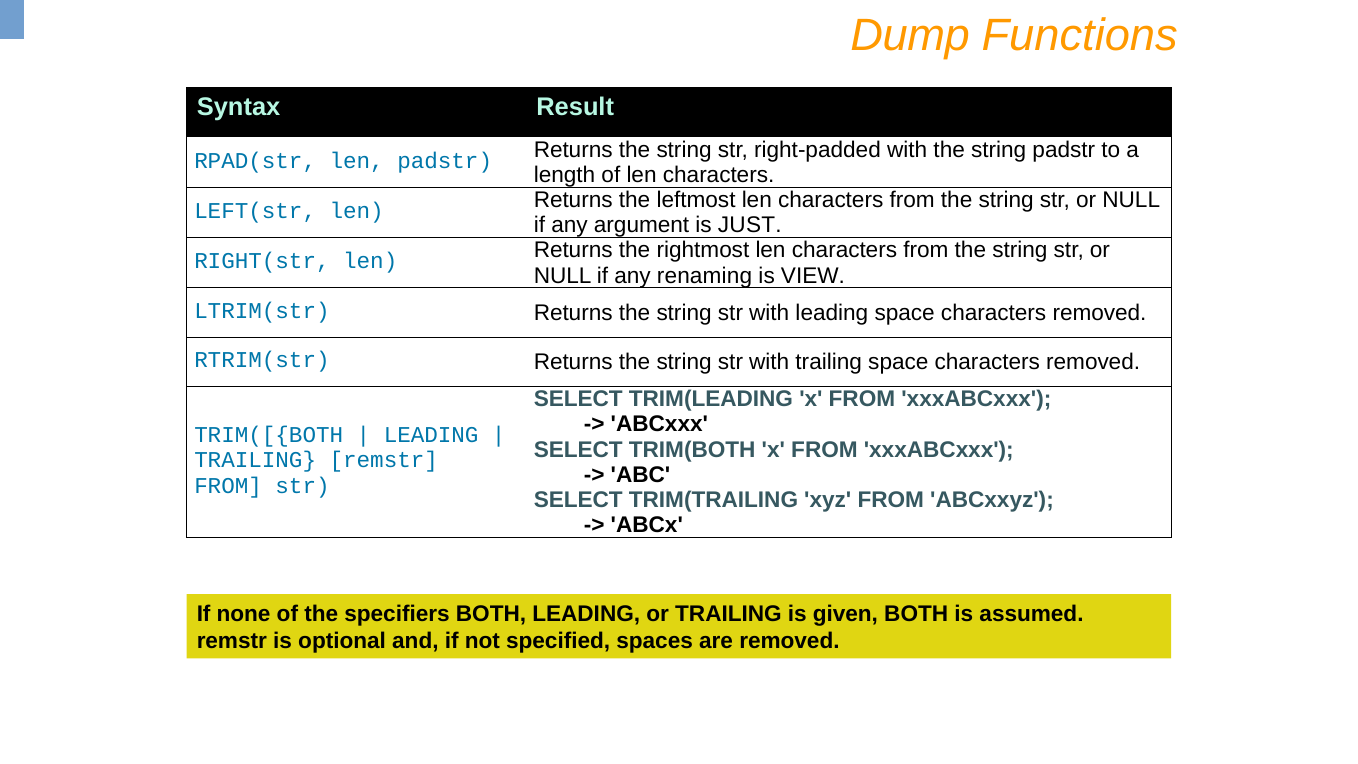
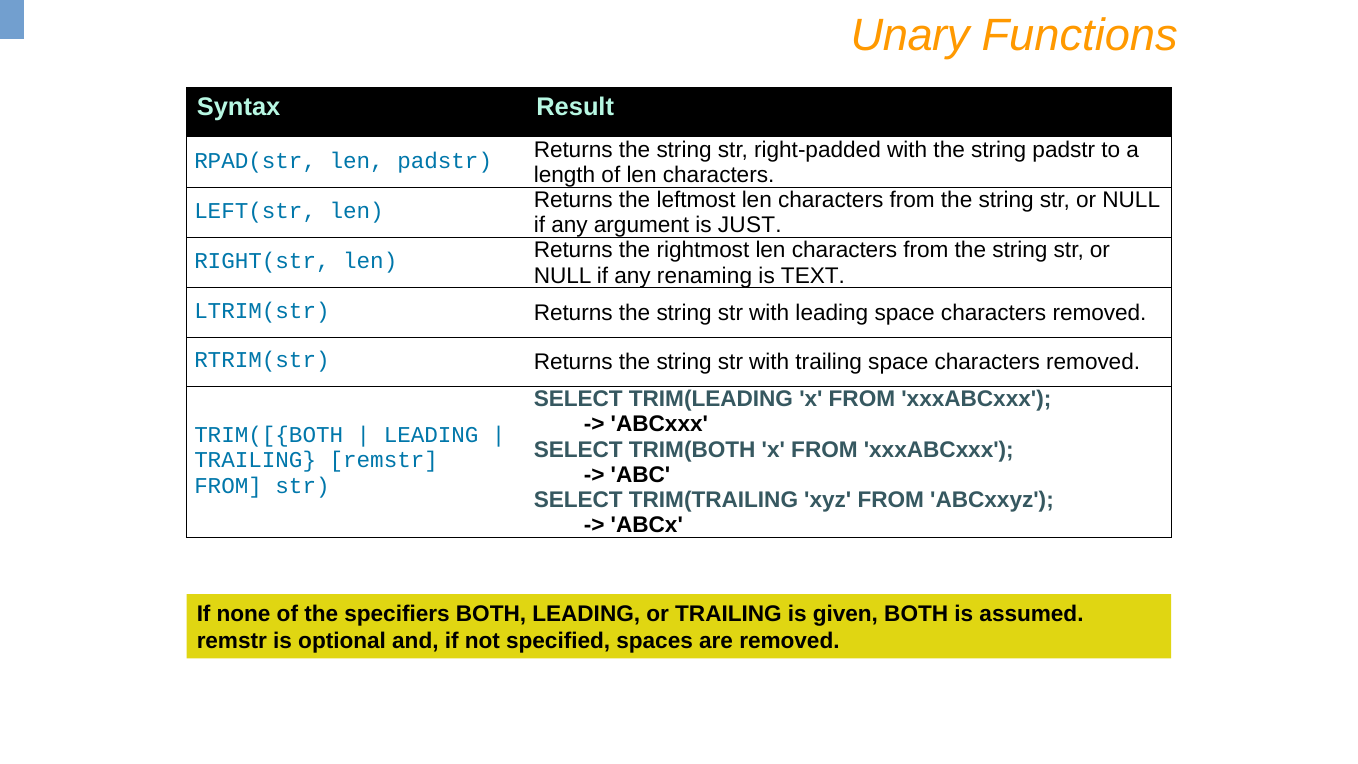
Dump: Dump -> Unary
VIEW: VIEW -> TEXT
